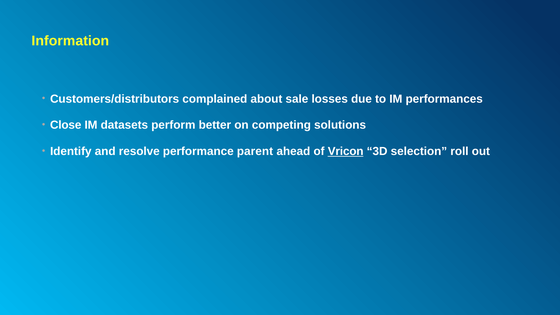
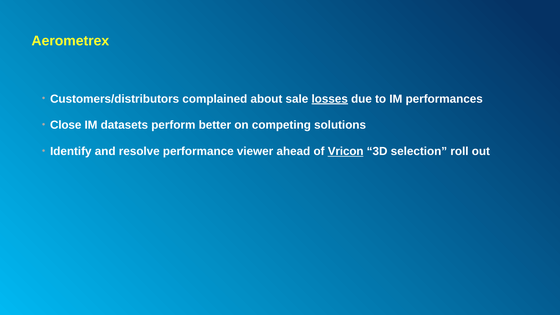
Information: Information -> Aerometrex
losses underline: none -> present
parent: parent -> viewer
